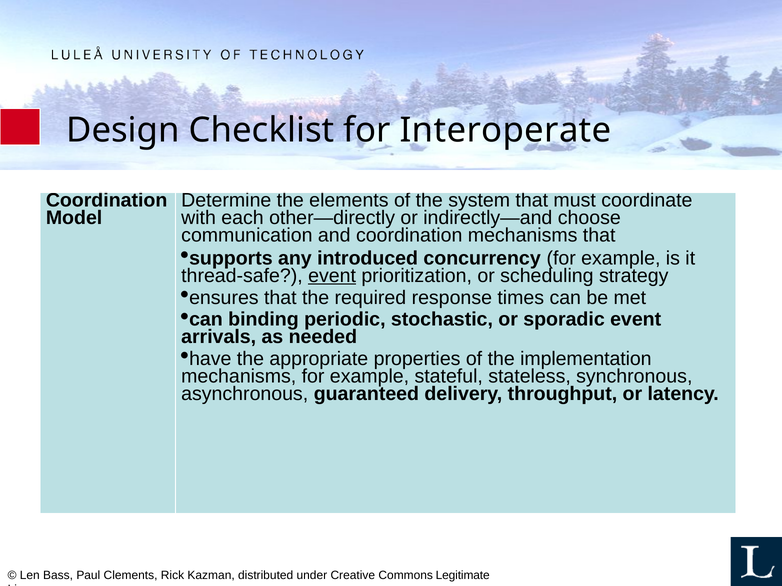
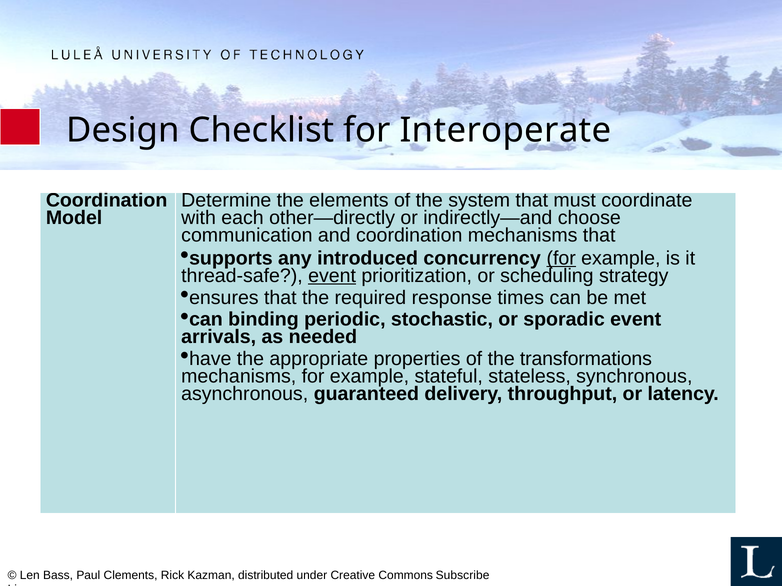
for at (561, 258) underline: none -> present
implementation: implementation -> transformations
Legitimate: Legitimate -> Subscribe
